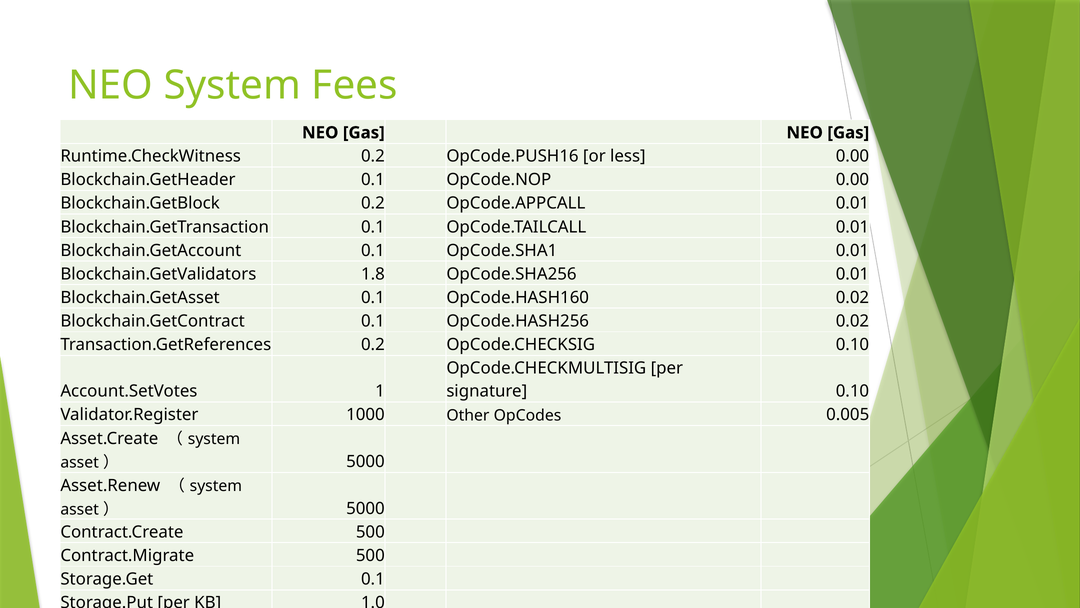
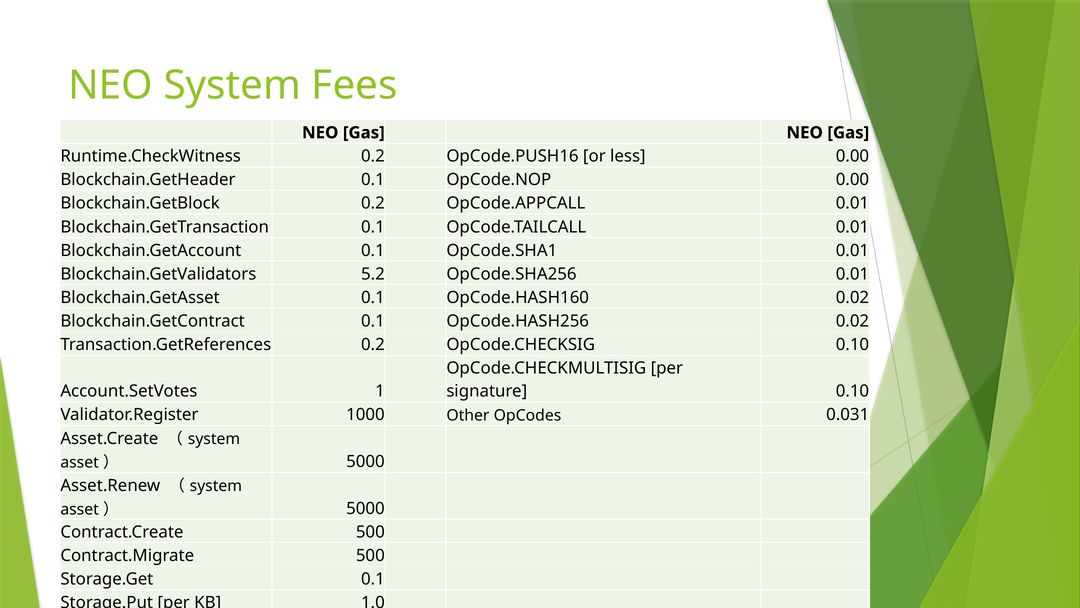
1.8: 1.8 -> 5.2
0.005: 0.005 -> 0.031
